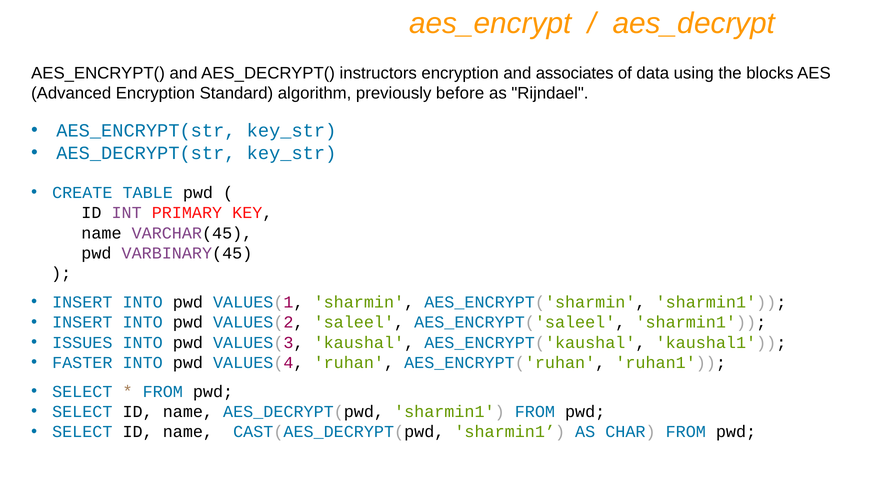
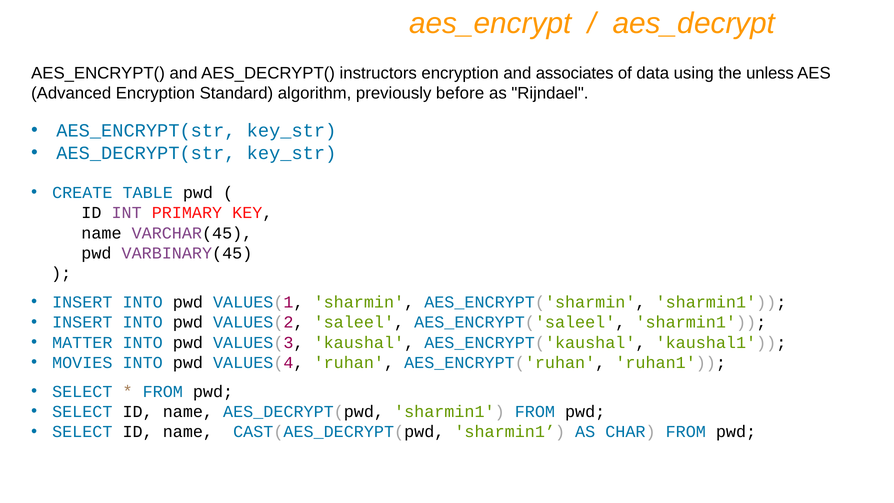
blocks: blocks -> unless
ISSUES: ISSUES -> MATTER
FASTER: FASTER -> MOVIES
